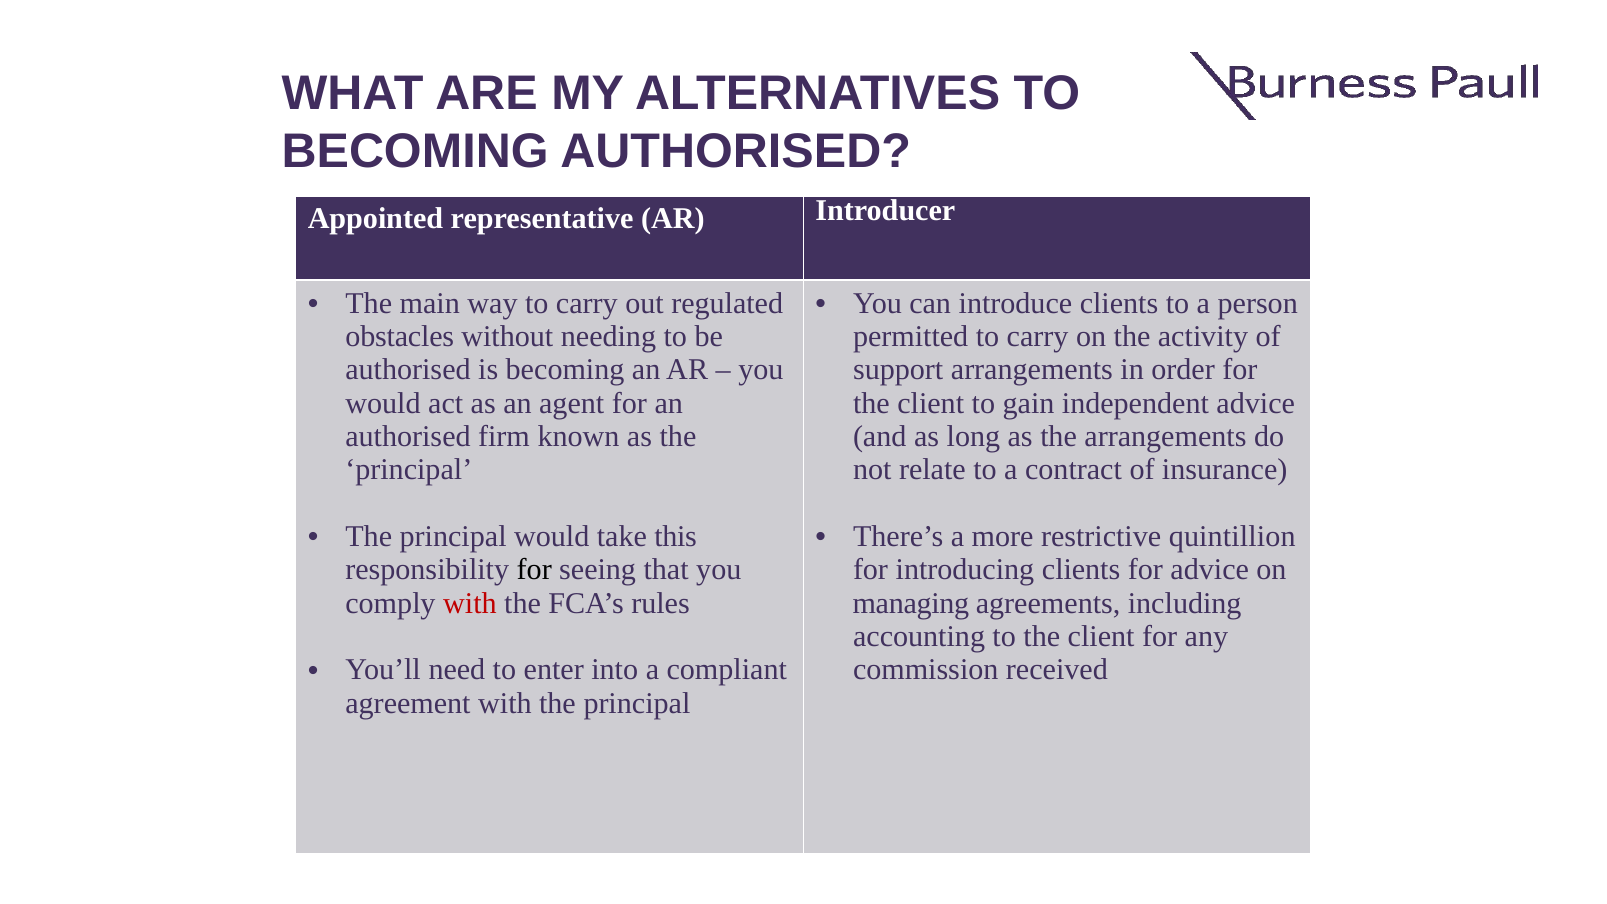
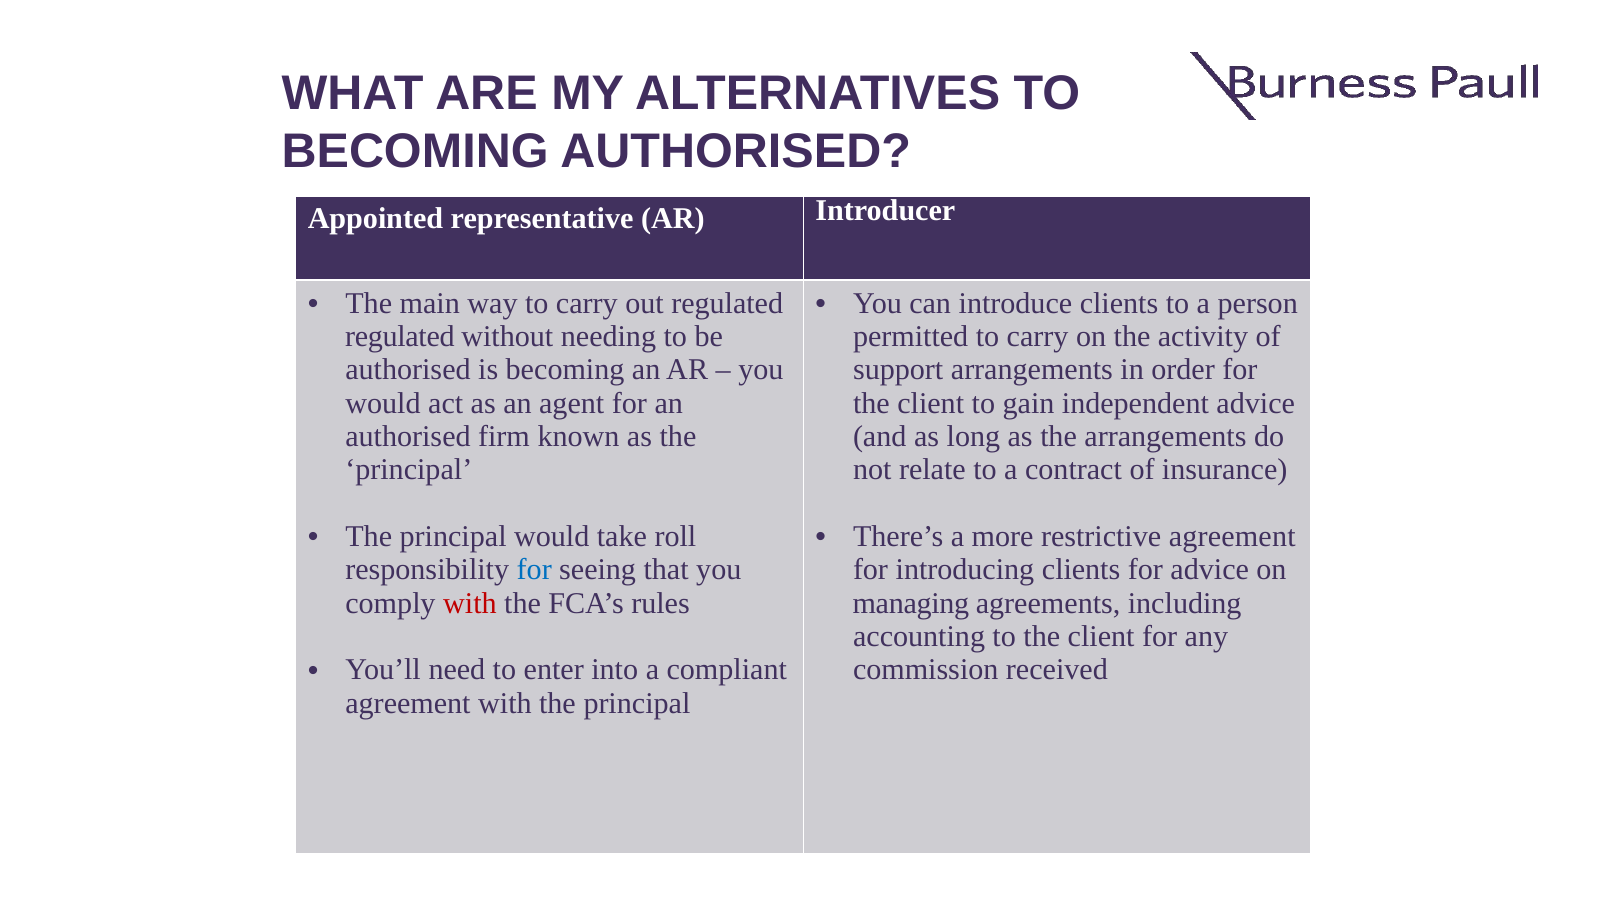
obstacles at (400, 336): obstacles -> regulated
this: this -> roll
restrictive quintillion: quintillion -> agreement
for at (534, 570) colour: black -> blue
